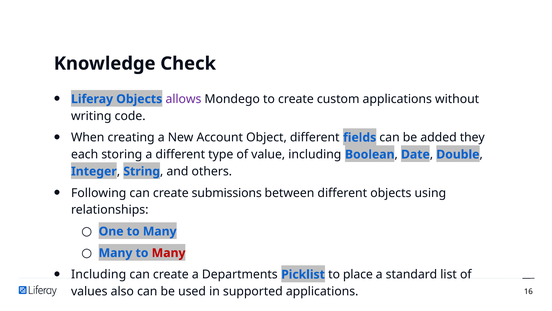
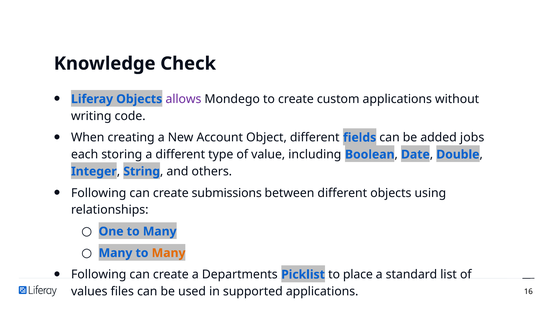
they: they -> jobs
Many at (169, 253) colour: red -> orange
Including at (99, 274): Including -> Following
also: also -> files
